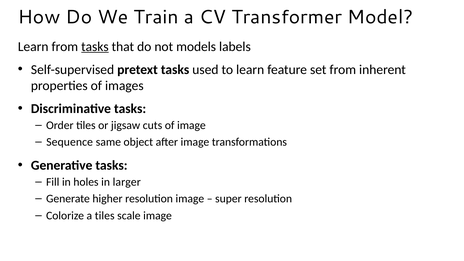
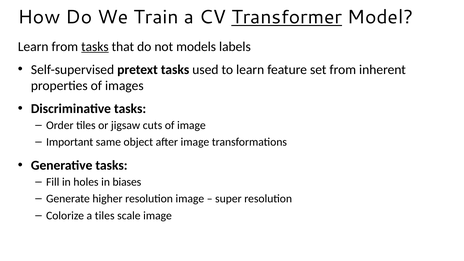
Transformer underline: none -> present
Sequence: Sequence -> Important
larger: larger -> biases
